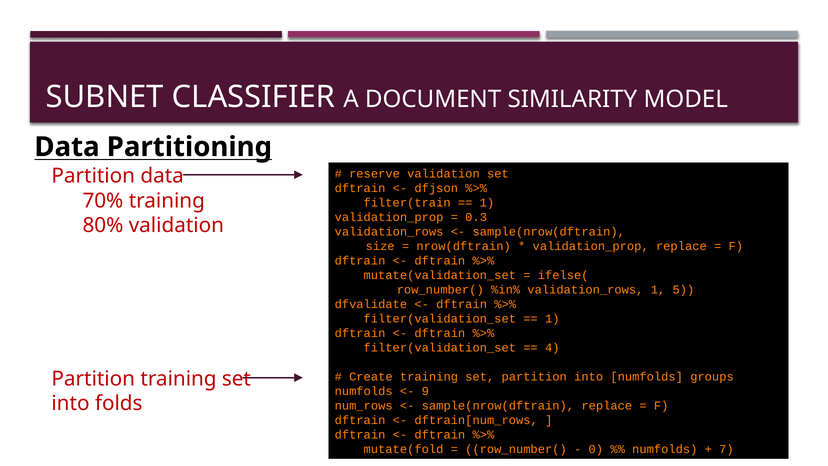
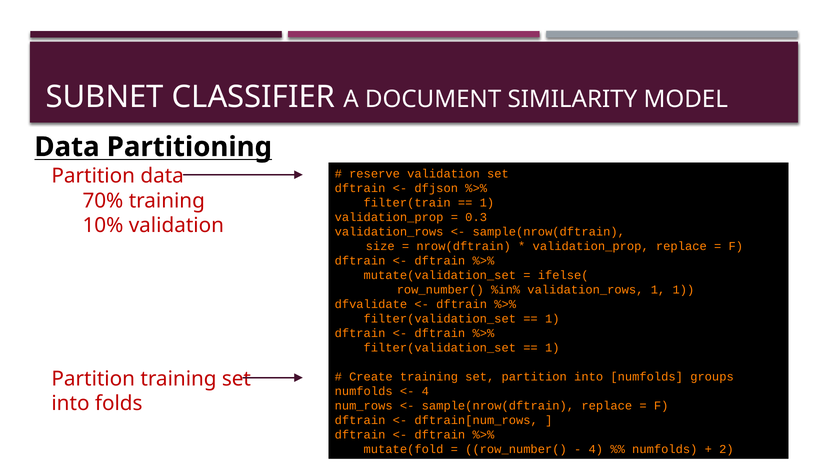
80%: 80% -> 10%
1 5: 5 -> 1
4 at (552, 348): 4 -> 1
9 at (425, 391): 9 -> 4
0 at (596, 449): 0 -> 4
7: 7 -> 2
